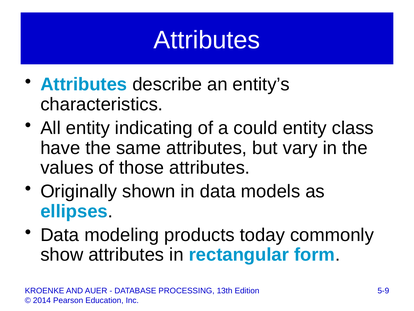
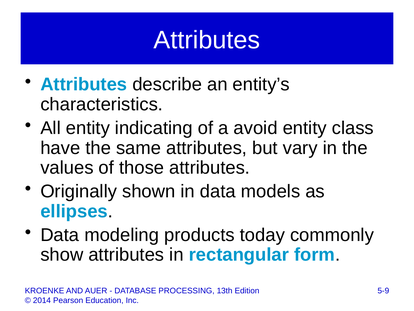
could: could -> avoid
